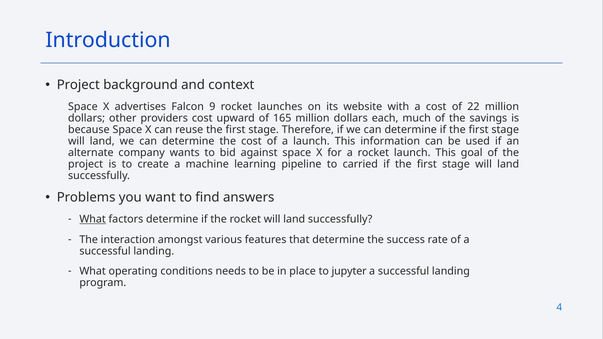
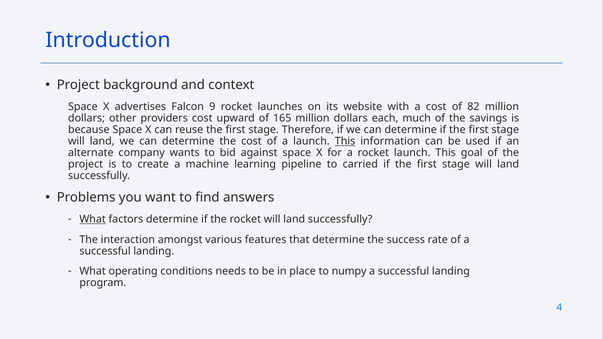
22: 22 -> 82
This at (345, 141) underline: none -> present
jupyter: jupyter -> numpy
